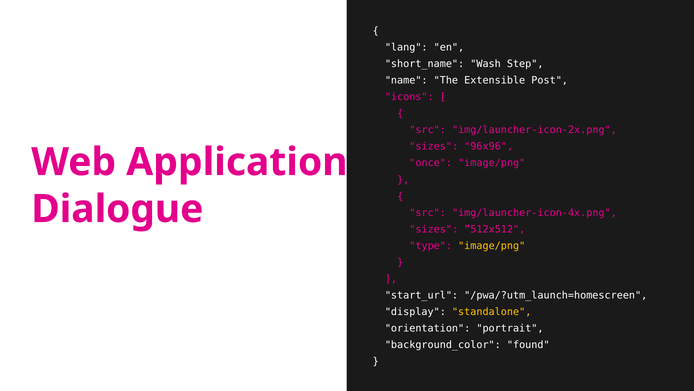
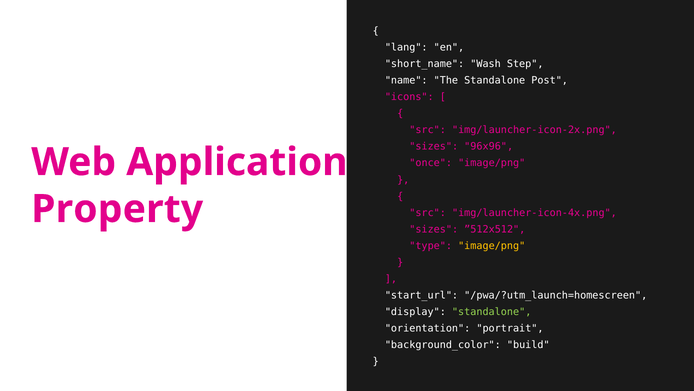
The Extensible: Extensible -> Standalone
Dialogue: Dialogue -> Property
standalone at (492, 311) colour: yellow -> light green
found: found -> build
